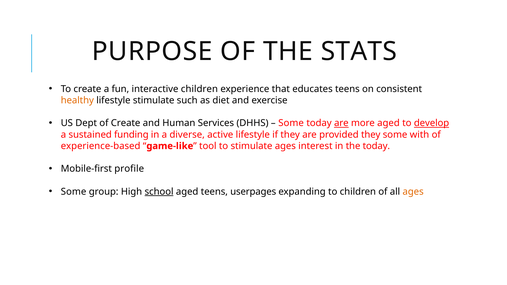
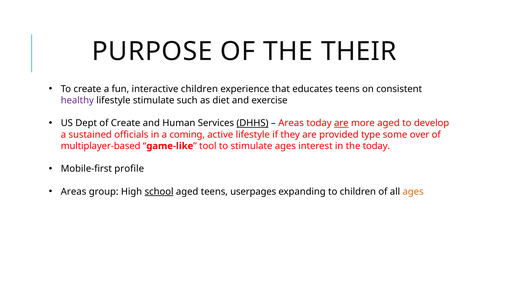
STATS: STATS -> THEIR
healthy colour: orange -> purple
DHHS underline: none -> present
Some at (291, 123): Some -> Areas
develop underline: present -> none
funding: funding -> officials
diverse: diverse -> coming
provided they: they -> type
with: with -> over
experience-based: experience-based -> multiplayer-based
Some at (74, 192): Some -> Areas
